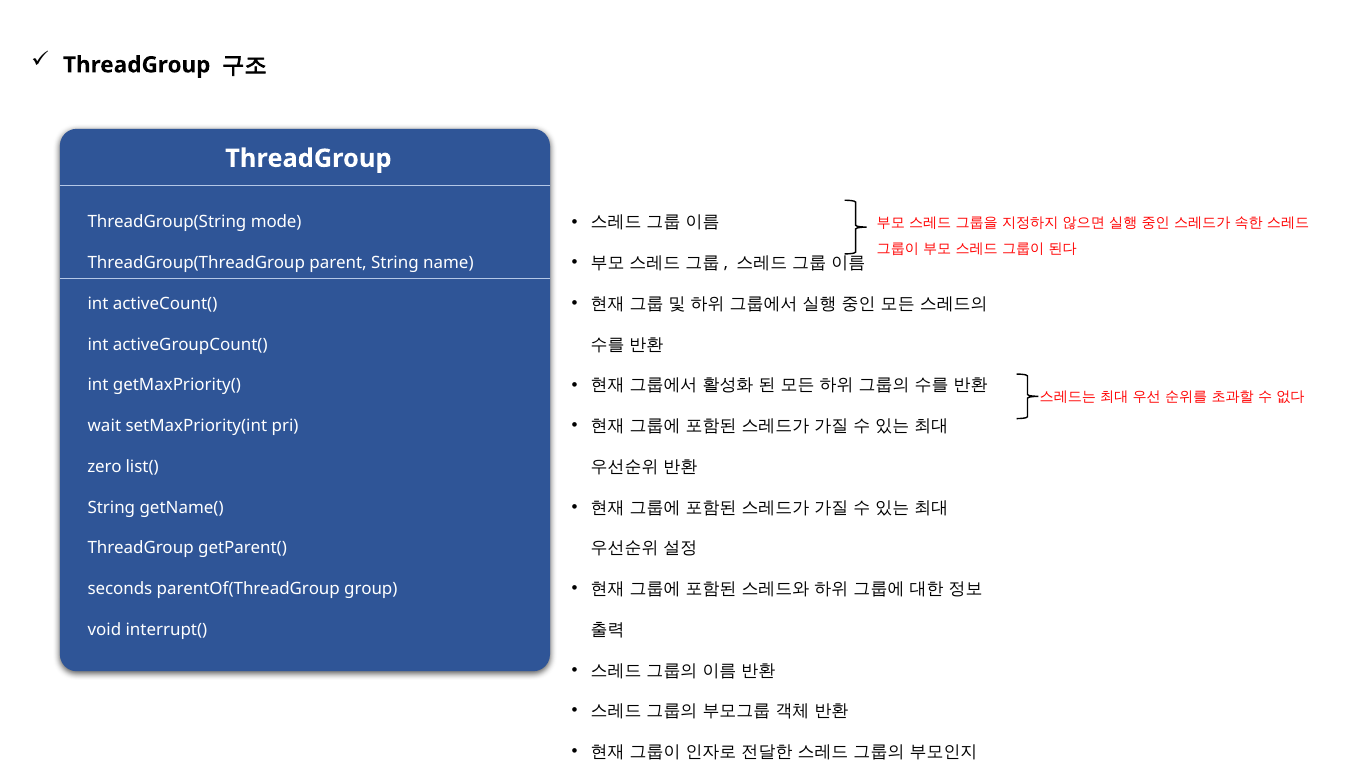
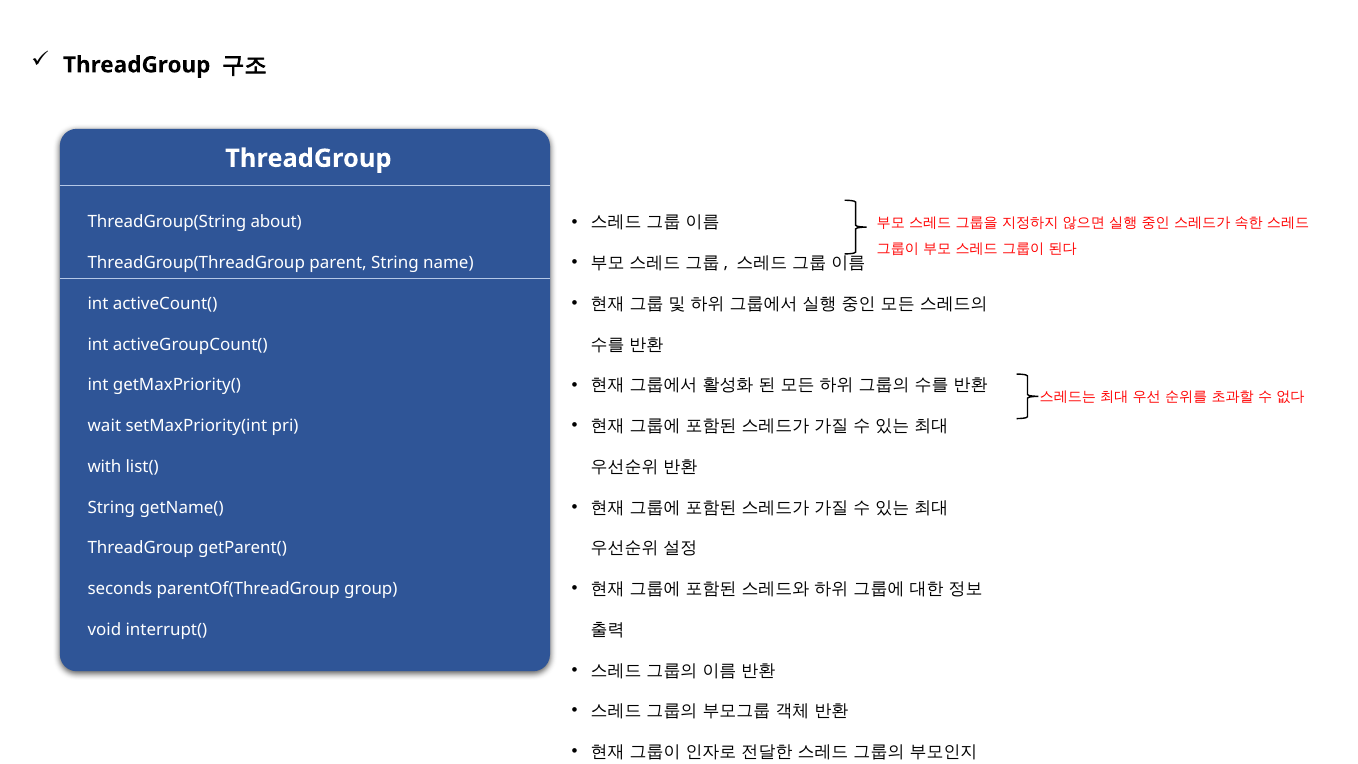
mode: mode -> about
zero: zero -> with
